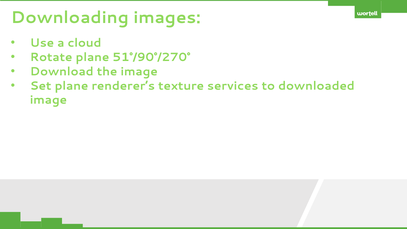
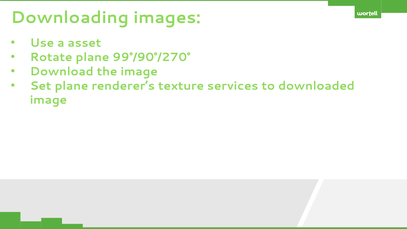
cloud: cloud -> asset
51°/90°/270°: 51°/90°/270° -> 99°/90°/270°
